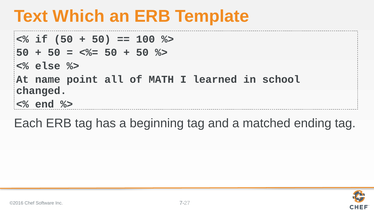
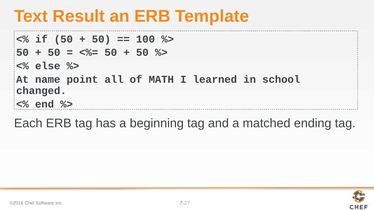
Which: Which -> Result
